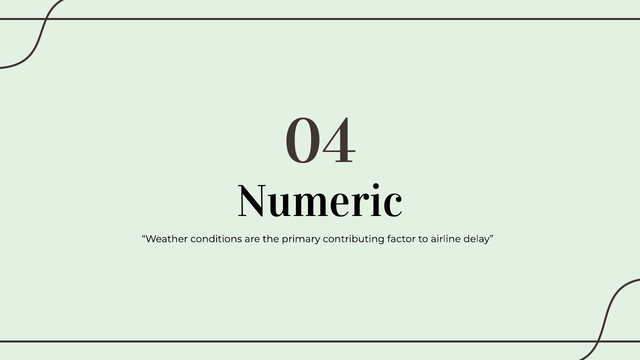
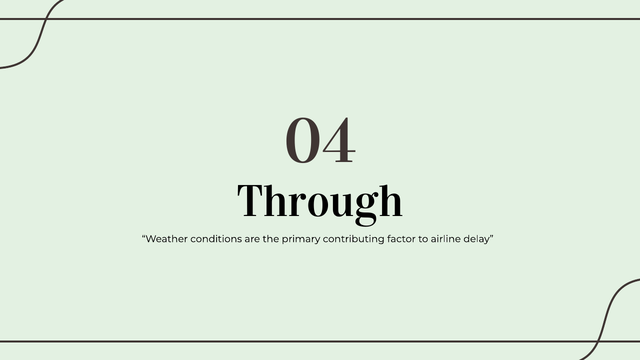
Numeric: Numeric -> Through
